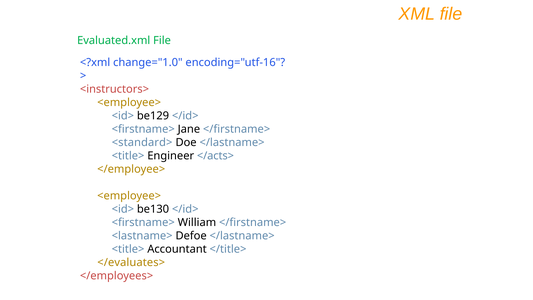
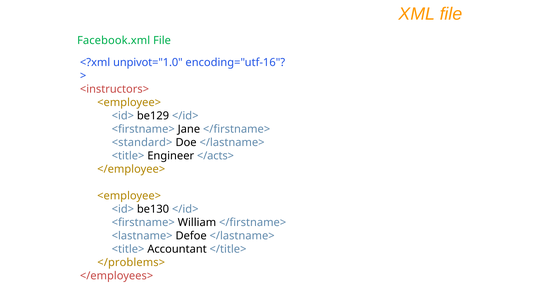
Evaluated.xml: Evaluated.xml -> Facebook.xml
change="1.0: change="1.0 -> unpivot="1.0
</evaluates>: </evaluates> -> </problems>
